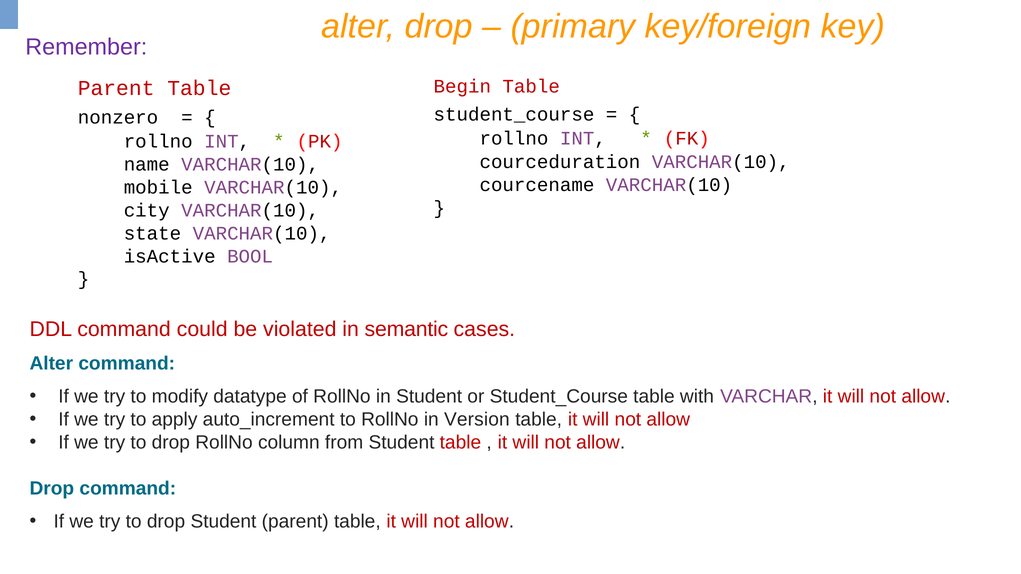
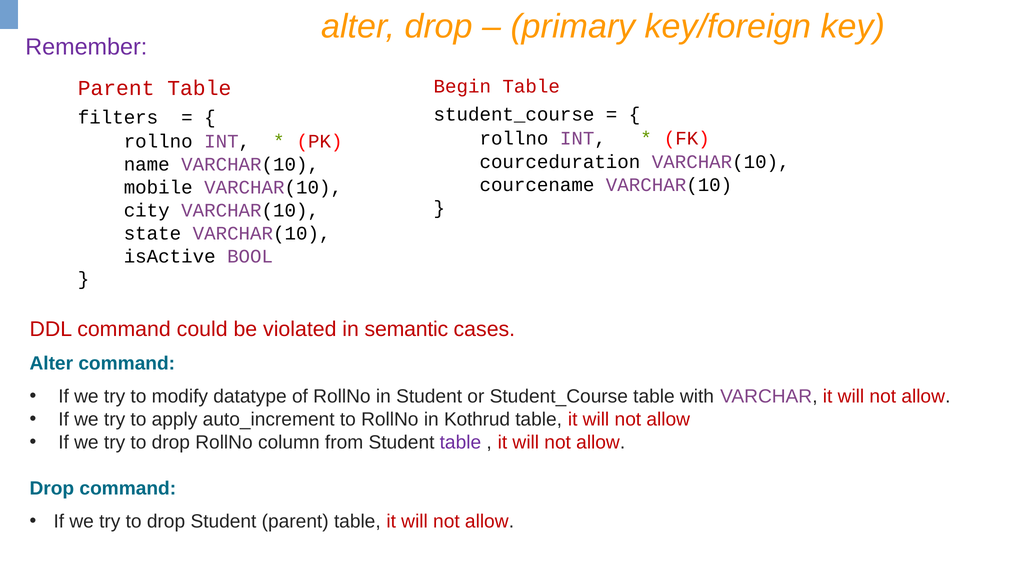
nonzero: nonzero -> filters
Version: Version -> Kothrud
table at (460, 443) colour: red -> purple
